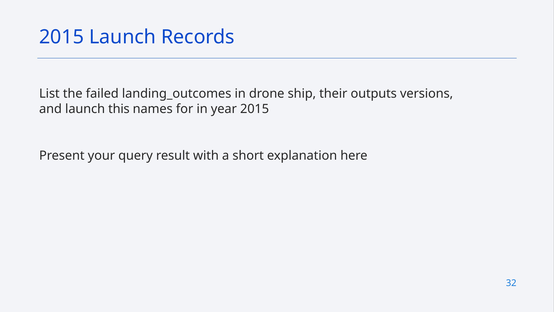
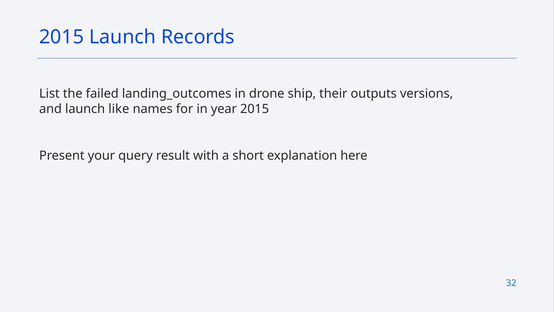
this: this -> like
